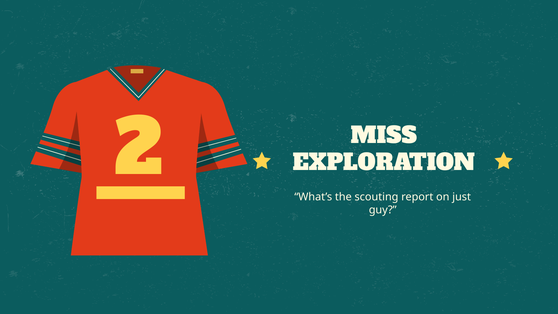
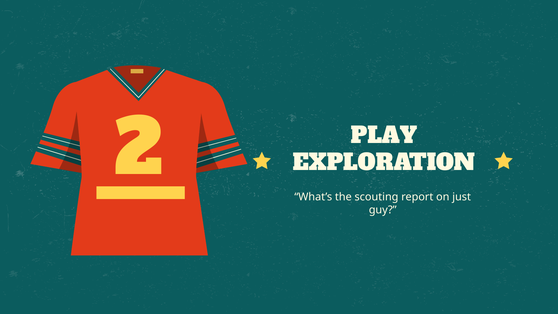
MISS: MISS -> PLAY
